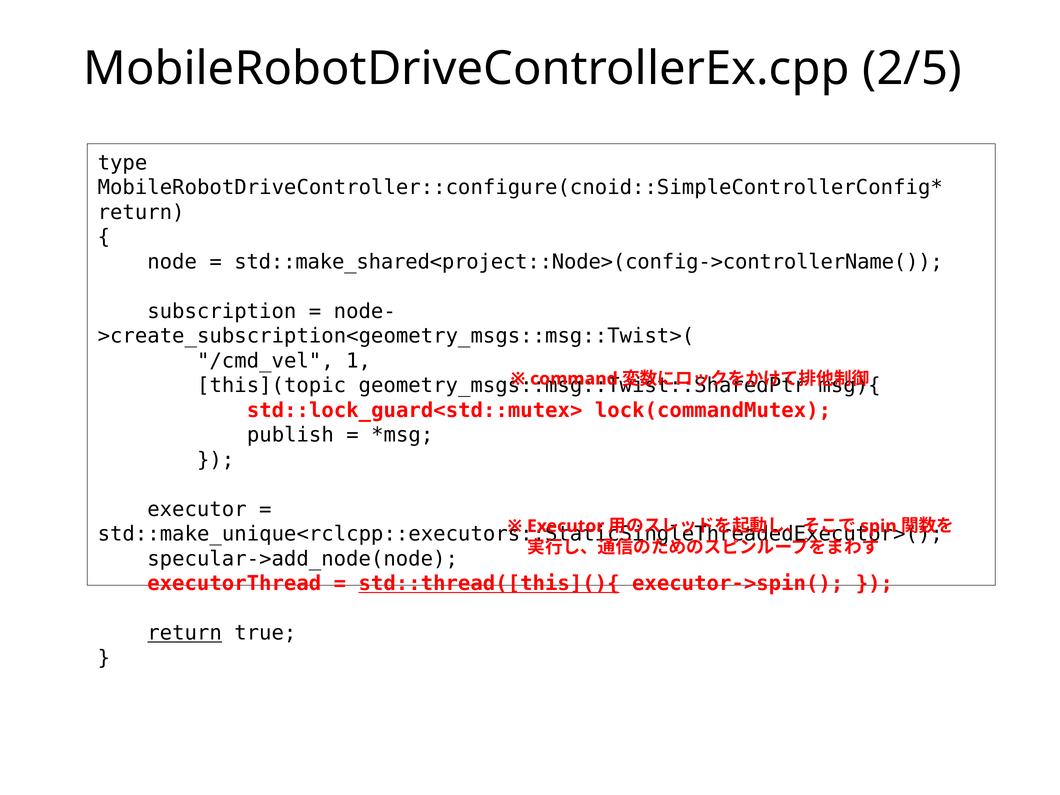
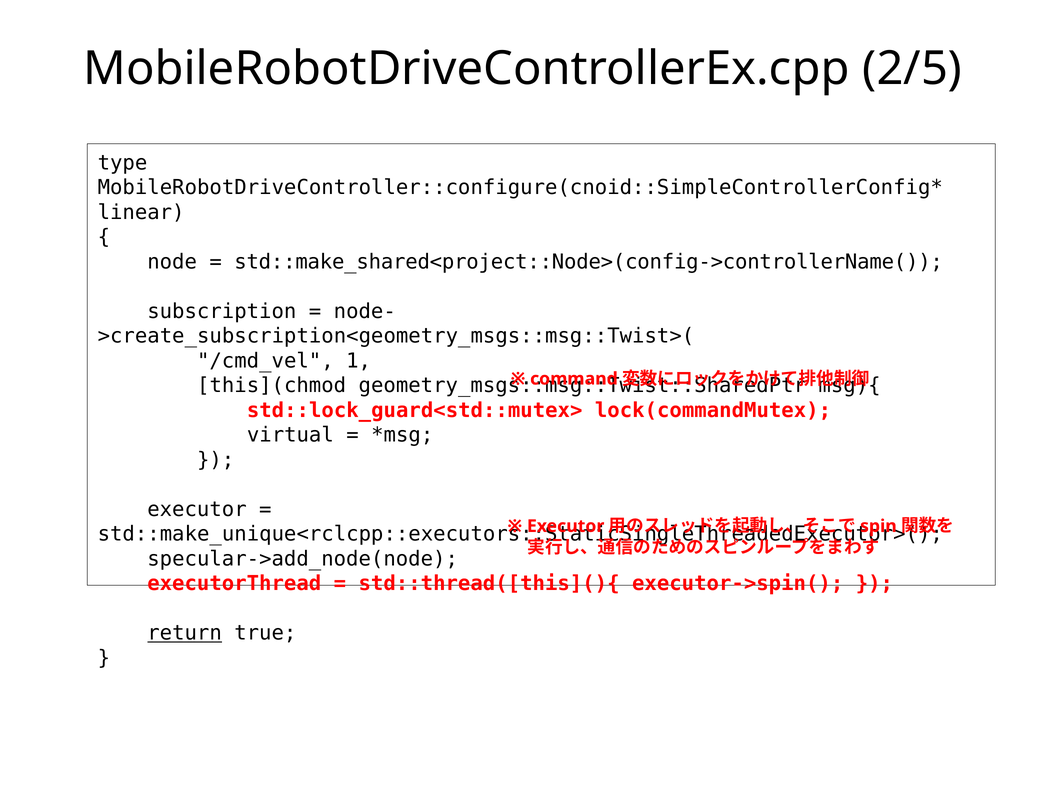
return at (141, 212): return -> linear
this](topic: this](topic -> this](chmod
publish: publish -> virtual
std::thread([this](){ underline: present -> none
